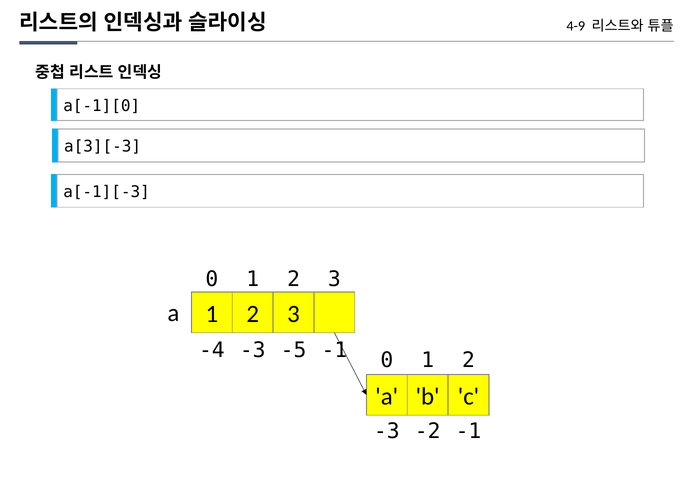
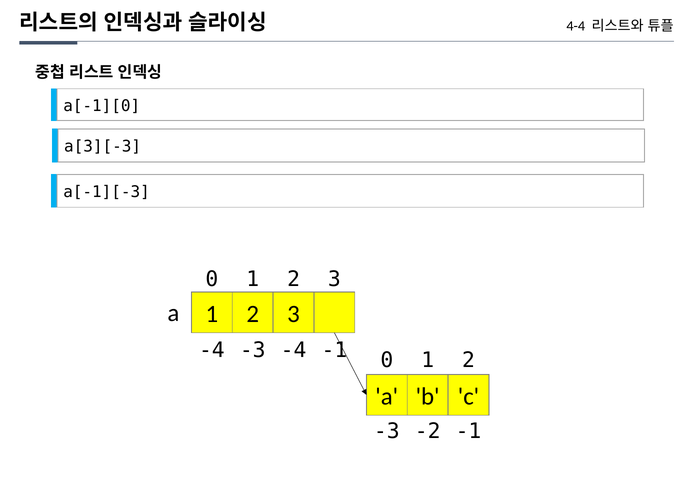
4-9: 4-9 -> 4-4
-3 -5: -5 -> -4
